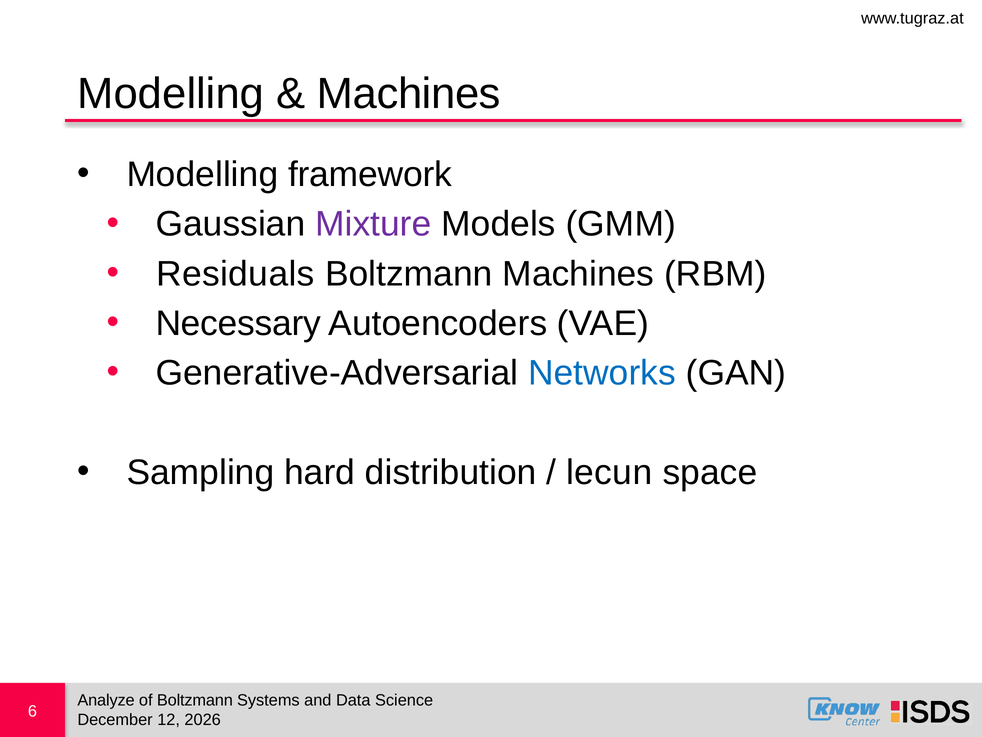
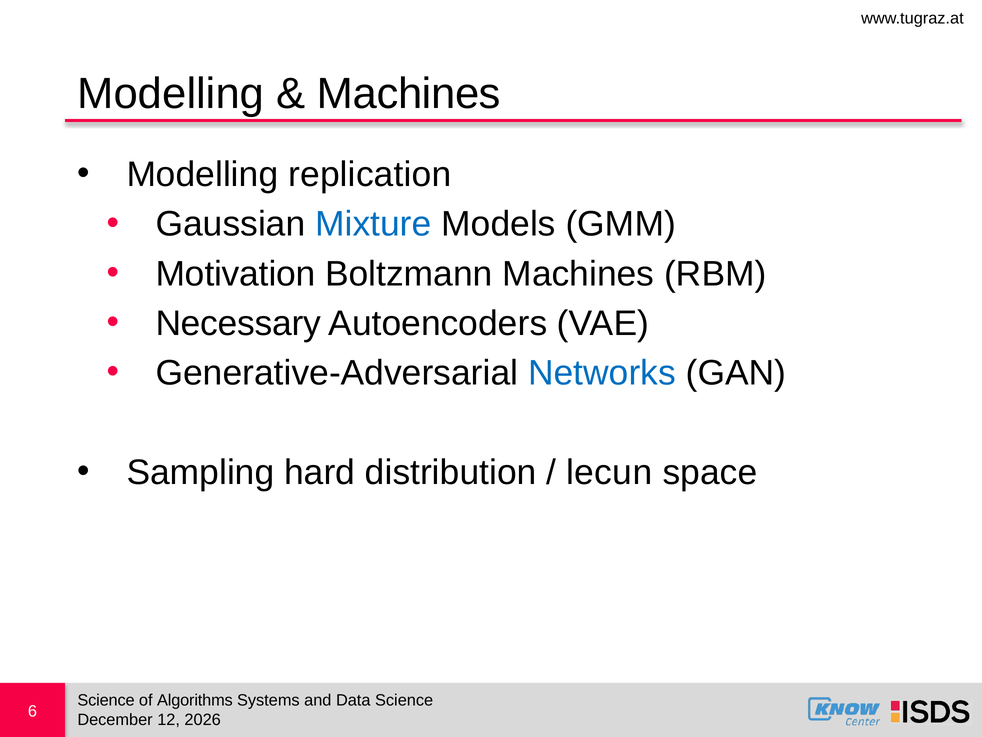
framework: framework -> replication
Mixture colour: purple -> blue
Residuals: Residuals -> Motivation
Analyze at (106, 700): Analyze -> Science
of Boltzmann: Boltzmann -> Algorithms
